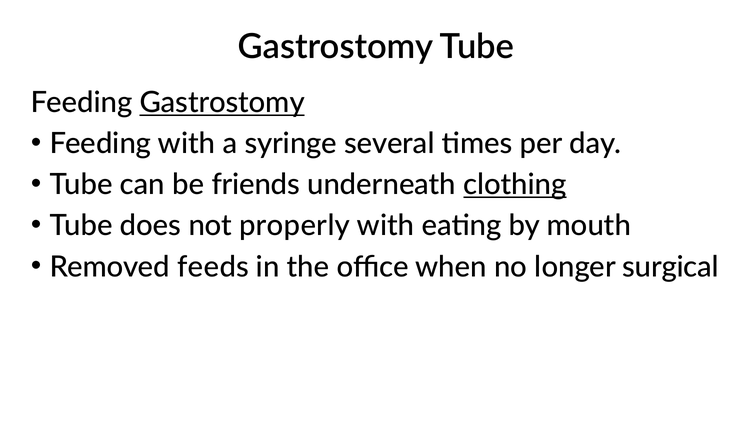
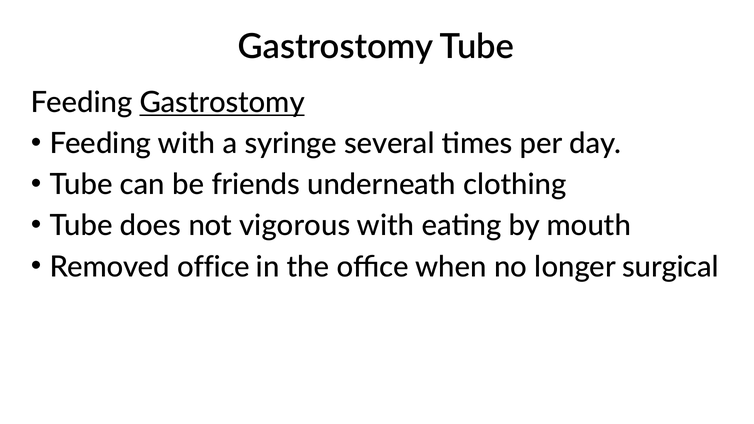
clothing underline: present -> none
properly: properly -> vigorous
Removed feeds: feeds -> office
